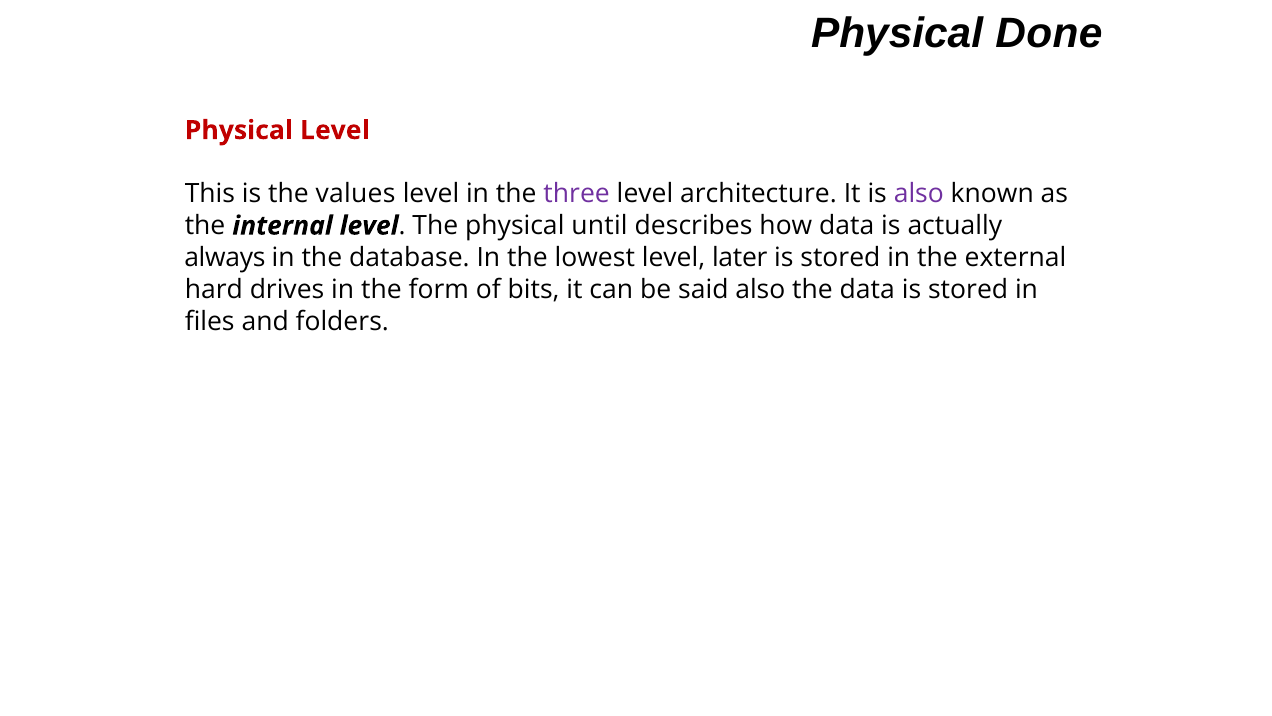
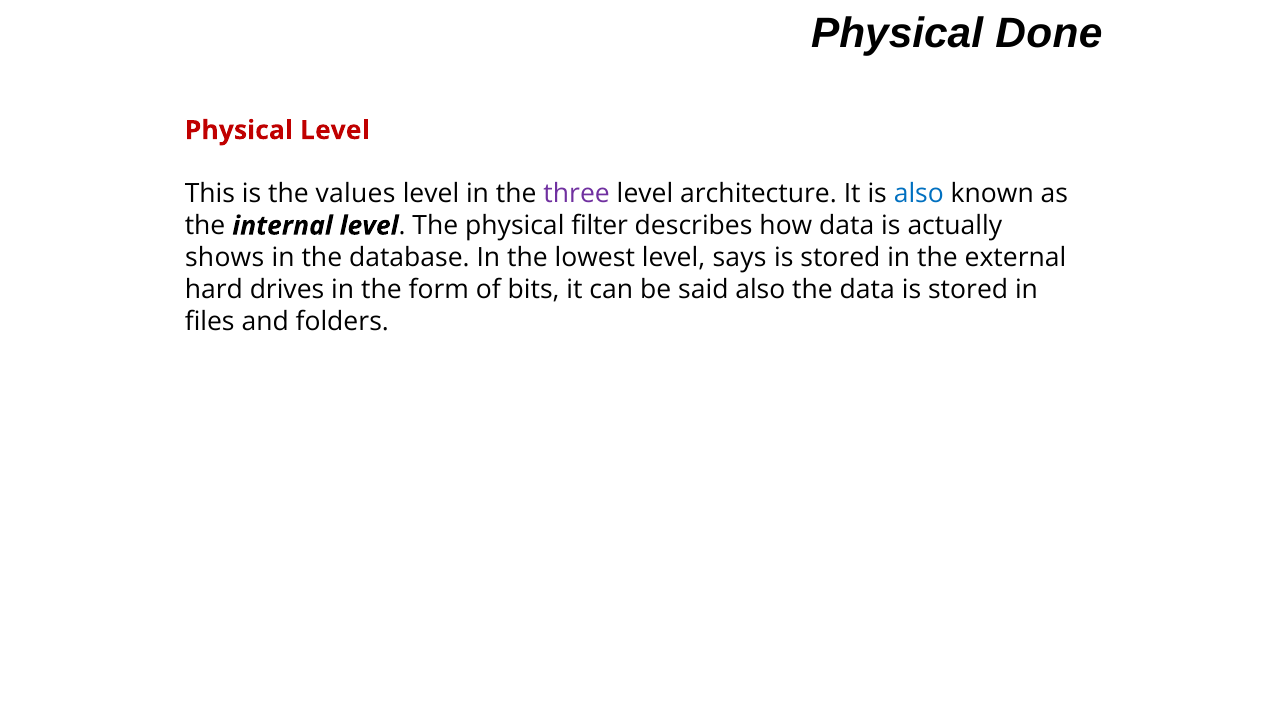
also at (919, 194) colour: purple -> blue
until: until -> filter
always: always -> shows
later: later -> says
